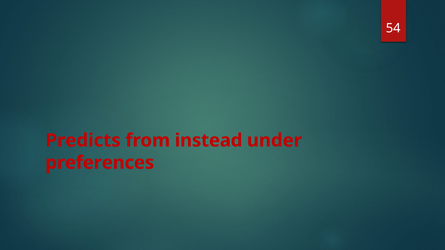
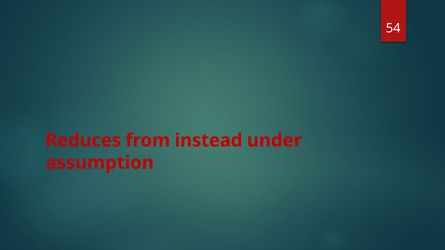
Predicts: Predicts -> Reduces
preferences: preferences -> assumption
